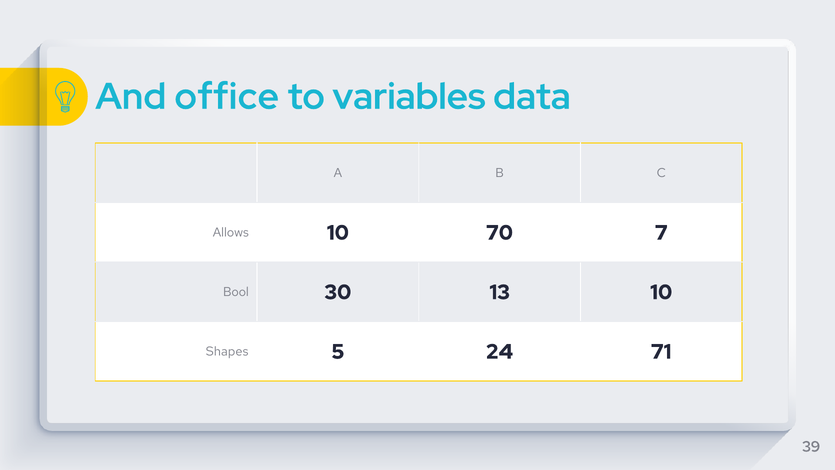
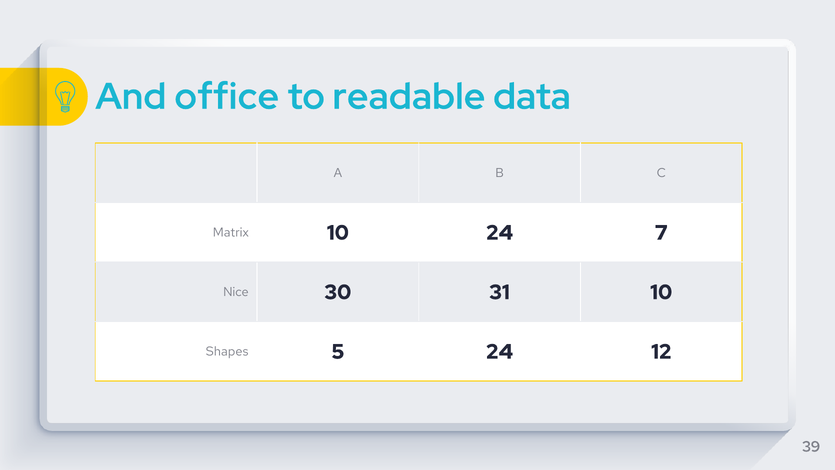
variables: variables -> readable
Allows: Allows -> Matrix
10 70: 70 -> 24
Bool: Bool -> Nice
13: 13 -> 31
71: 71 -> 12
